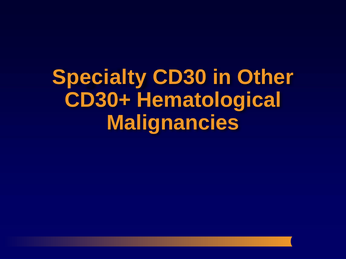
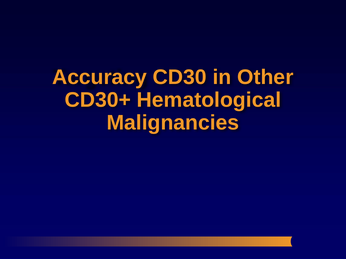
Specialty: Specialty -> Accuracy
